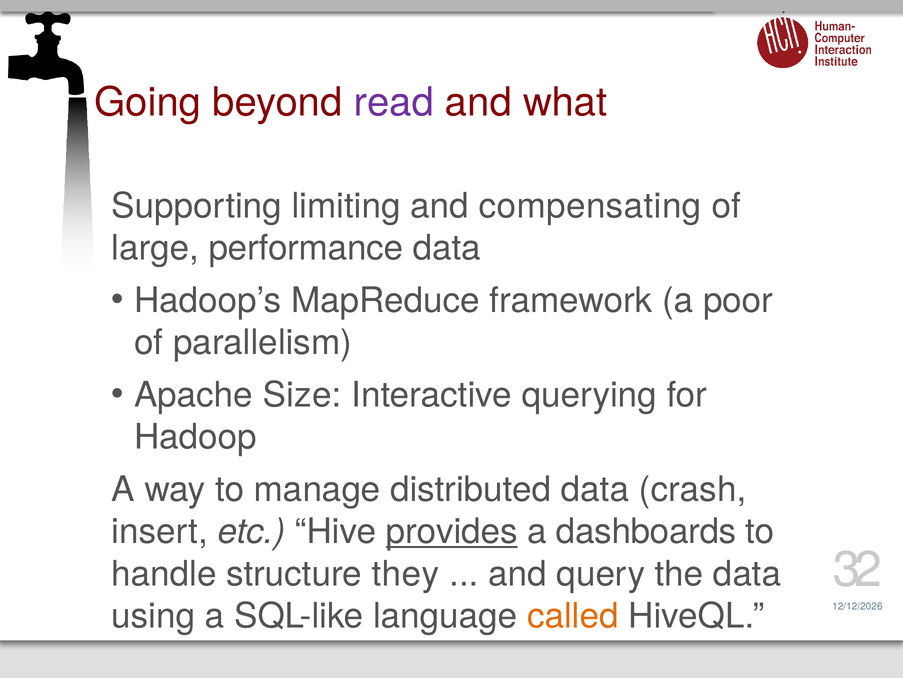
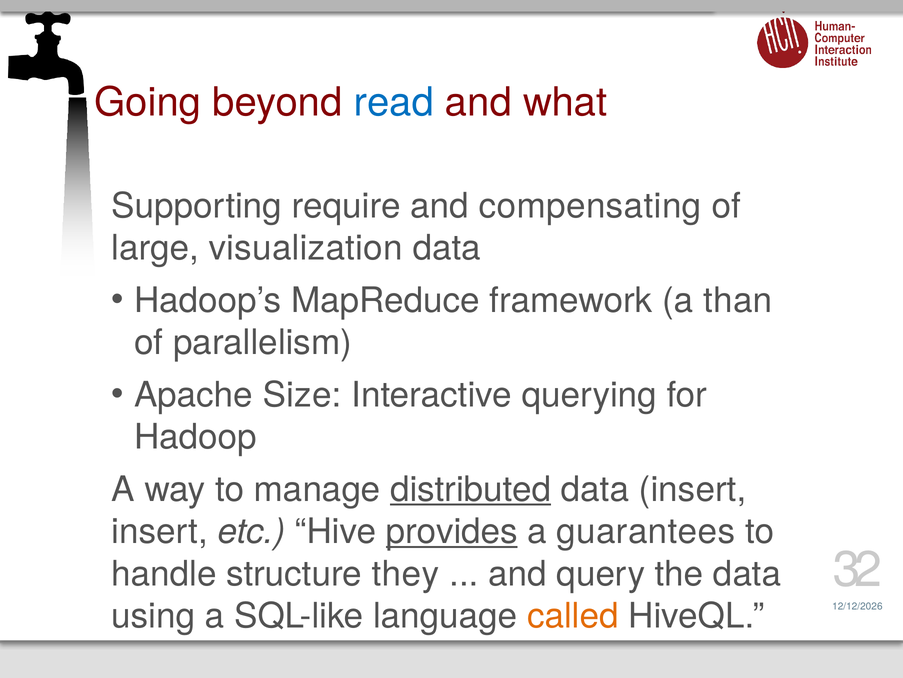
read colour: purple -> blue
limiting: limiting -> require
performance: performance -> visualization
poor: poor -> than
distributed underline: none -> present
data crash: crash -> insert
dashboards: dashboards -> guarantees
